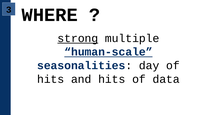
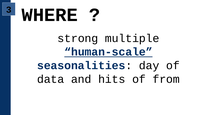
strong underline: present -> none
hits at (51, 79): hits -> data
data: data -> from
